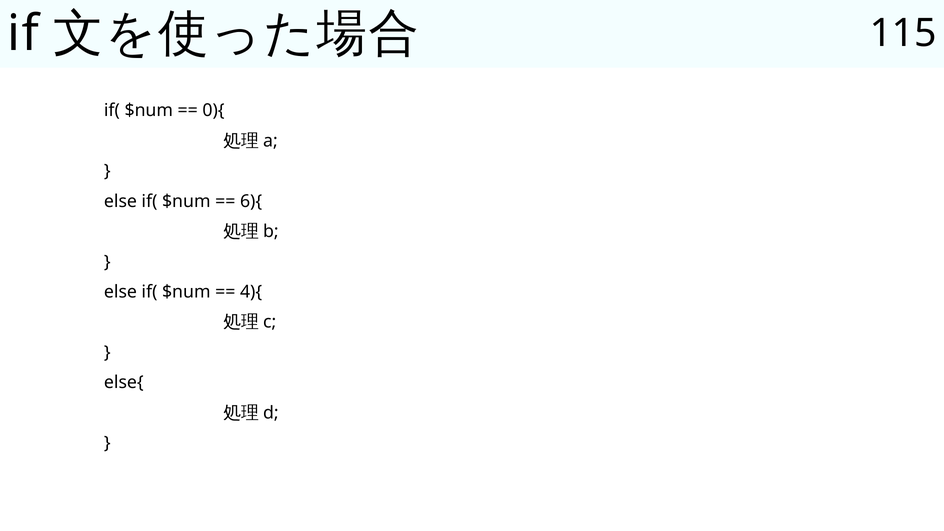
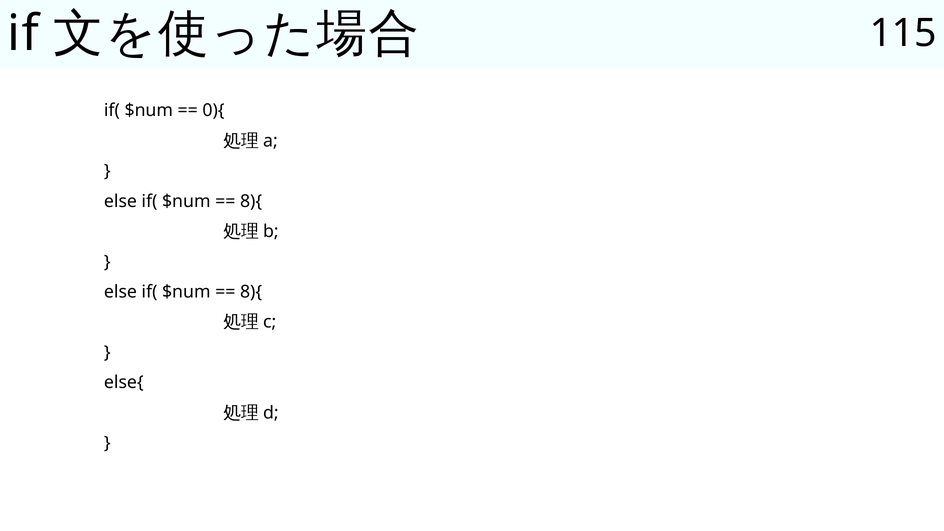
6){ at (251, 201): 6){ -> 8){
4){ at (251, 292): 4){ -> 8){
